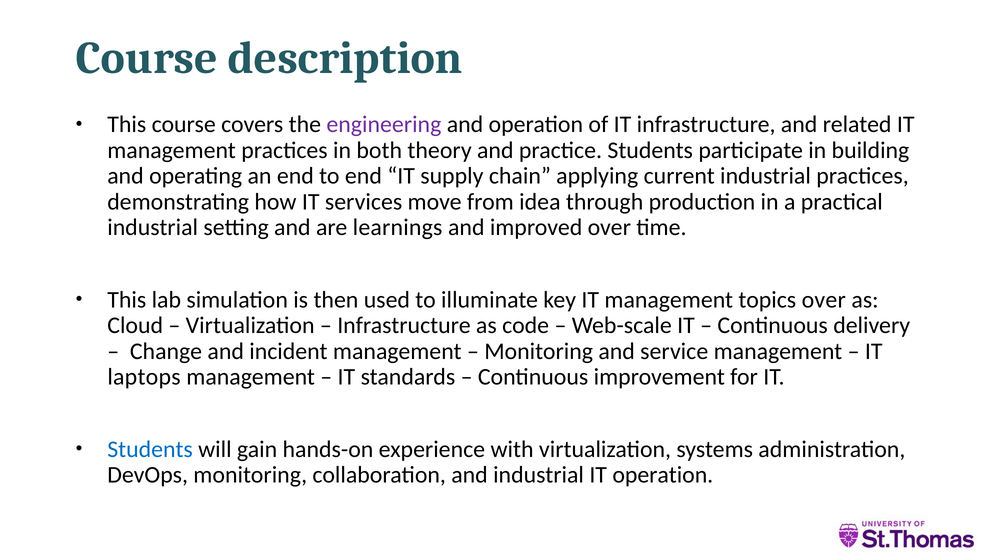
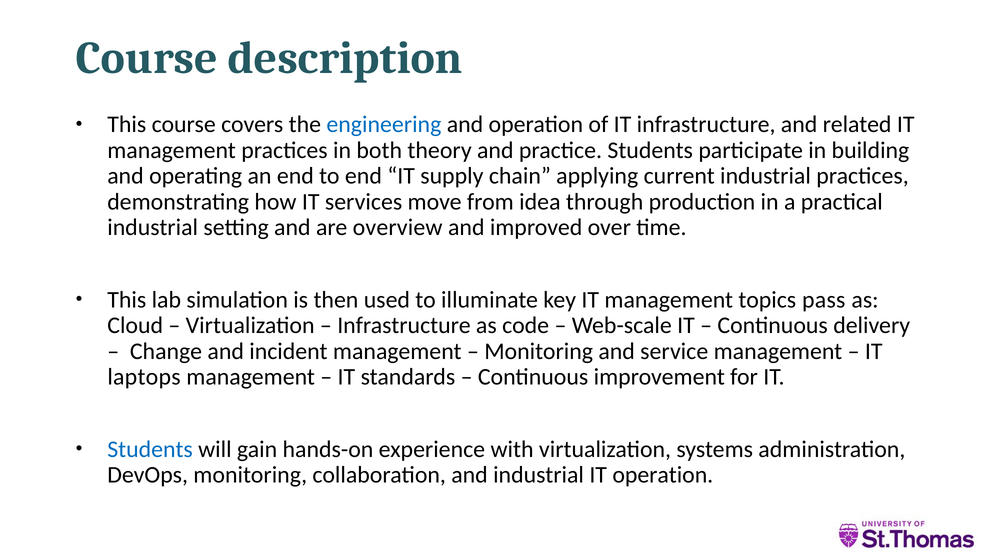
engineering colour: purple -> blue
learnings: learnings -> overview
topics over: over -> pass
